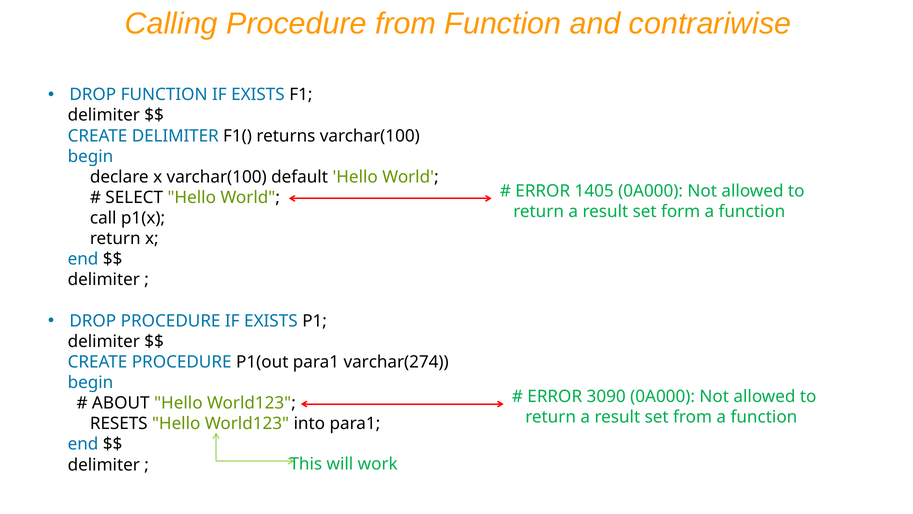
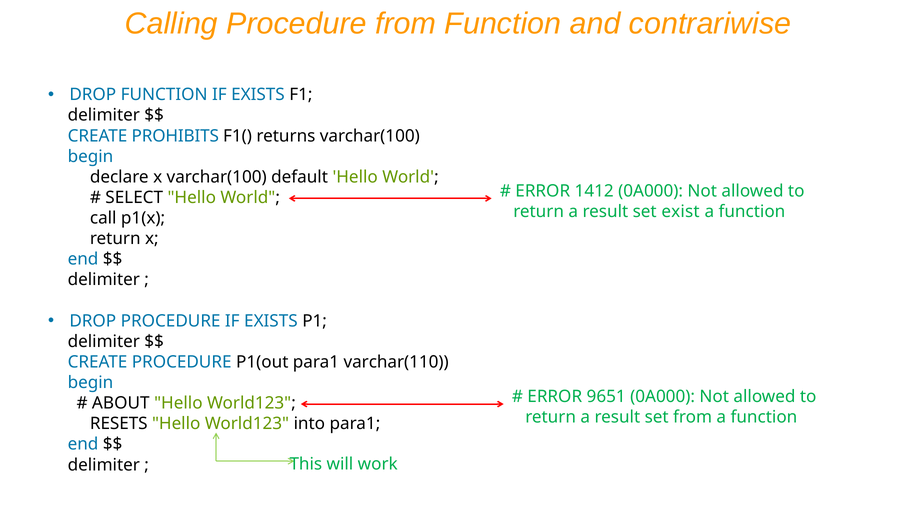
CREATE DELIMITER: DELIMITER -> PROHIBITS
1405: 1405 -> 1412
form: form -> exist
varchar(274: varchar(274 -> varchar(110
3090: 3090 -> 9651
